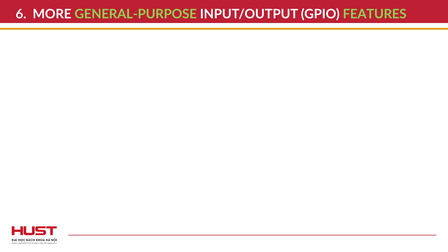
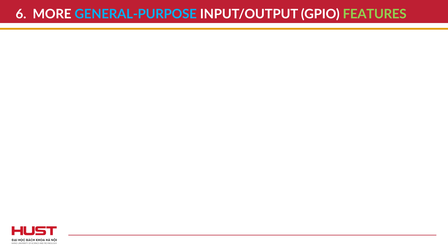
GENERAL-PURPOSE colour: light green -> light blue
